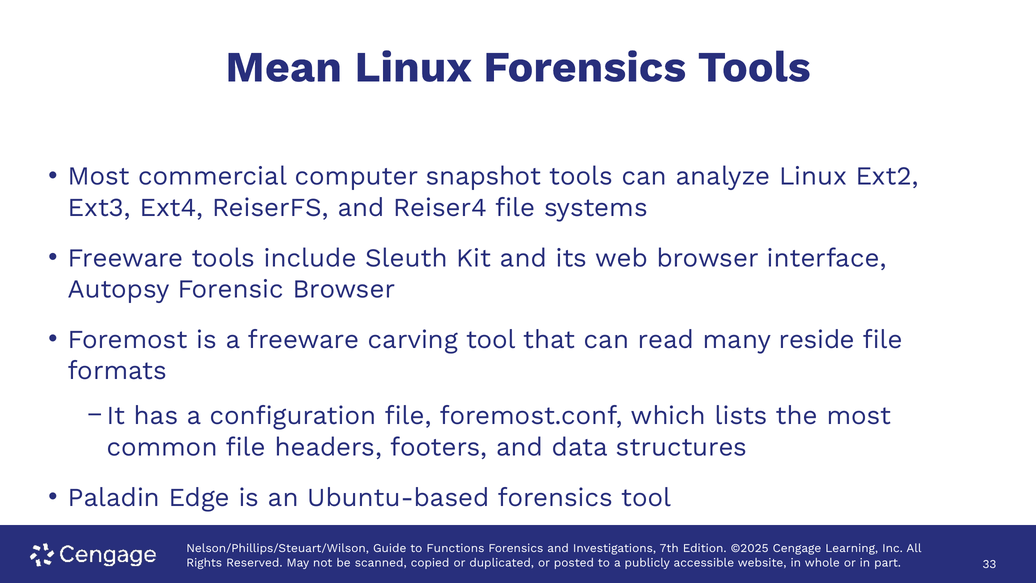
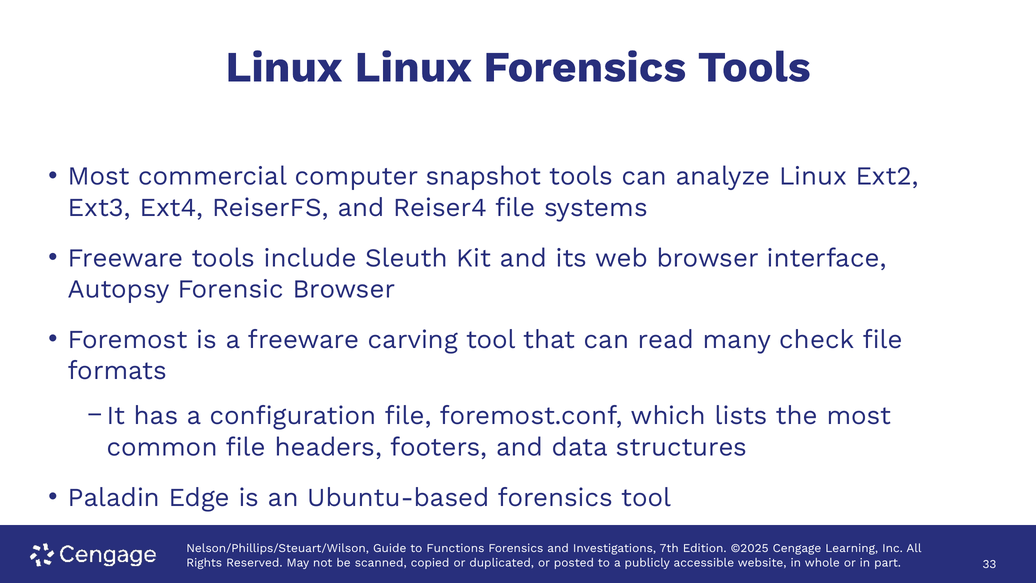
Mean at (284, 67): Mean -> Linux
reside: reside -> check
